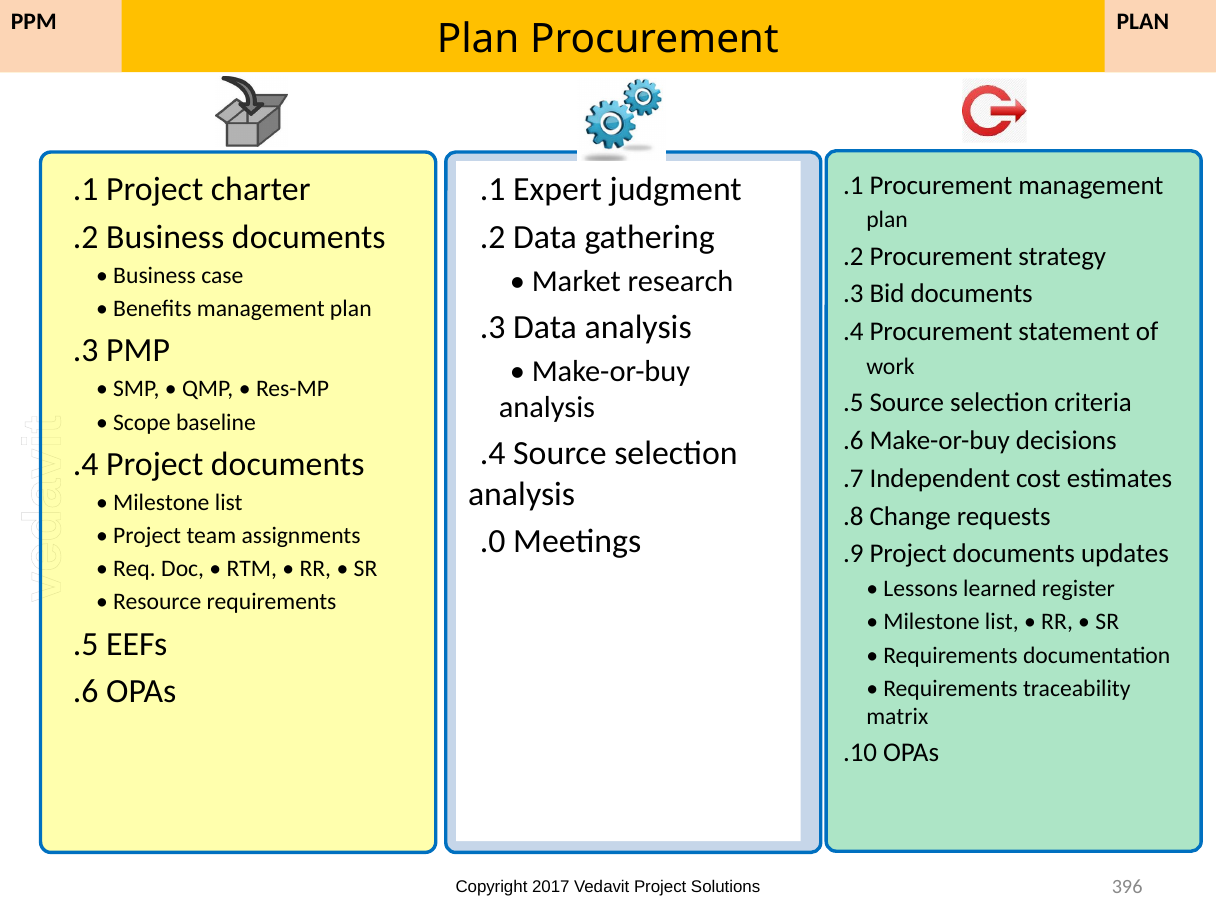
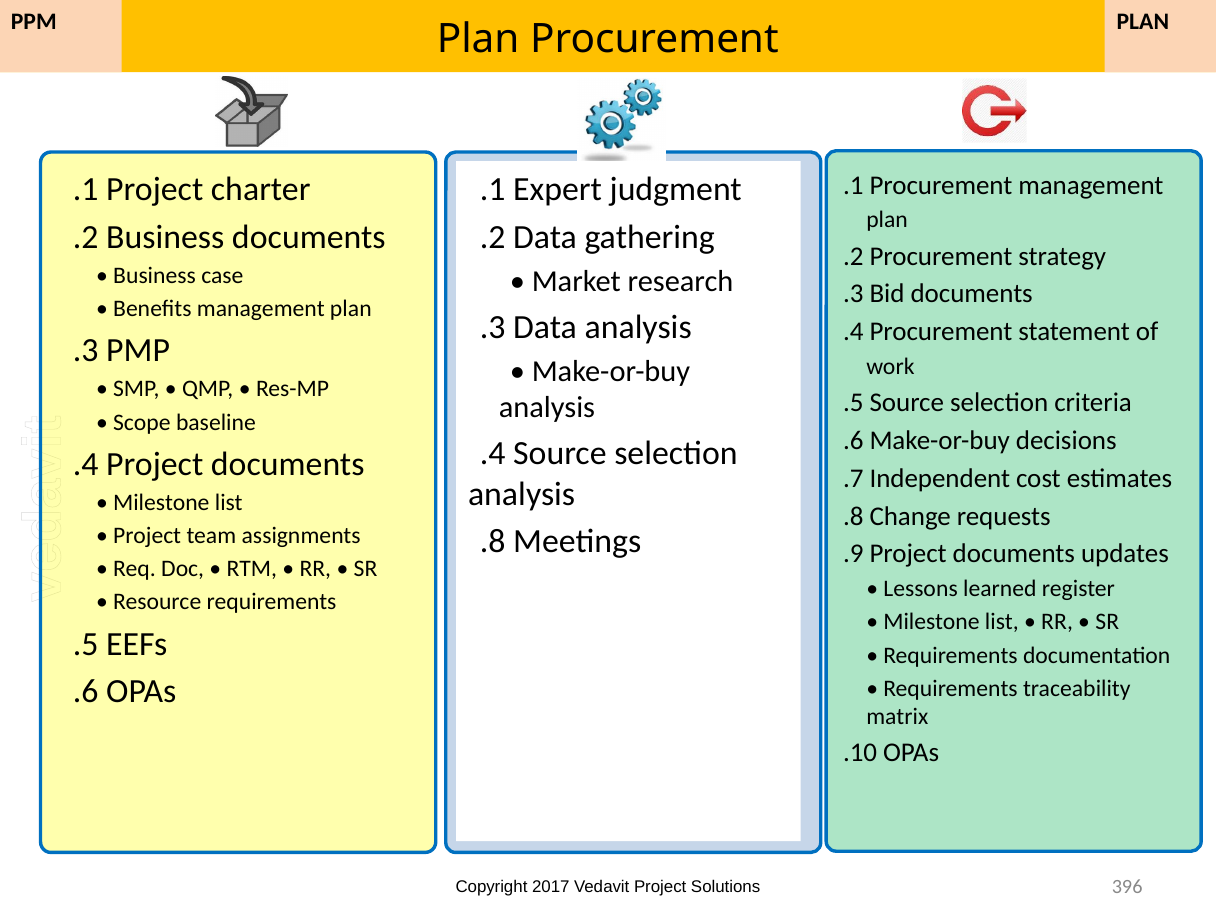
.0 at (493, 541): .0 -> .8
